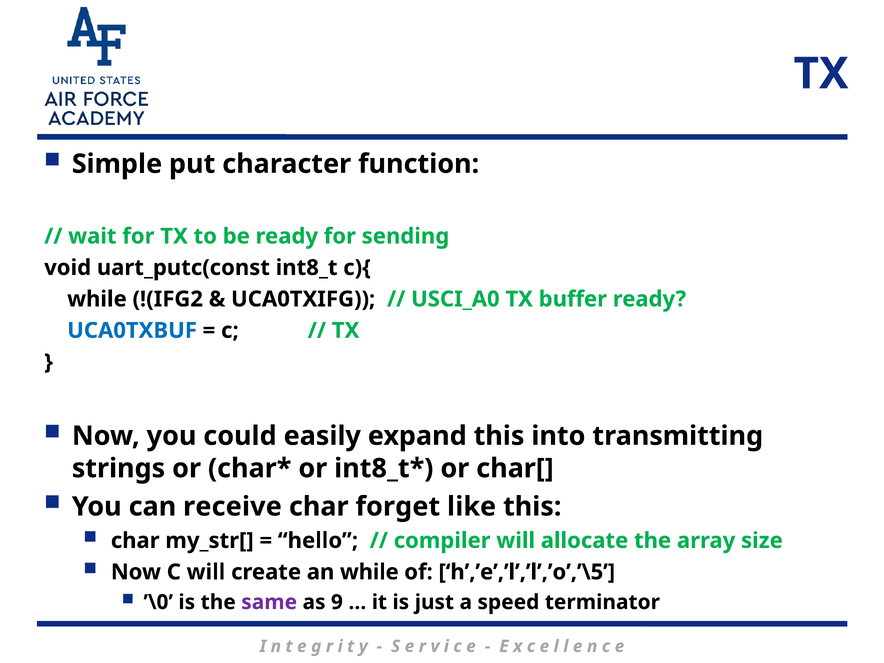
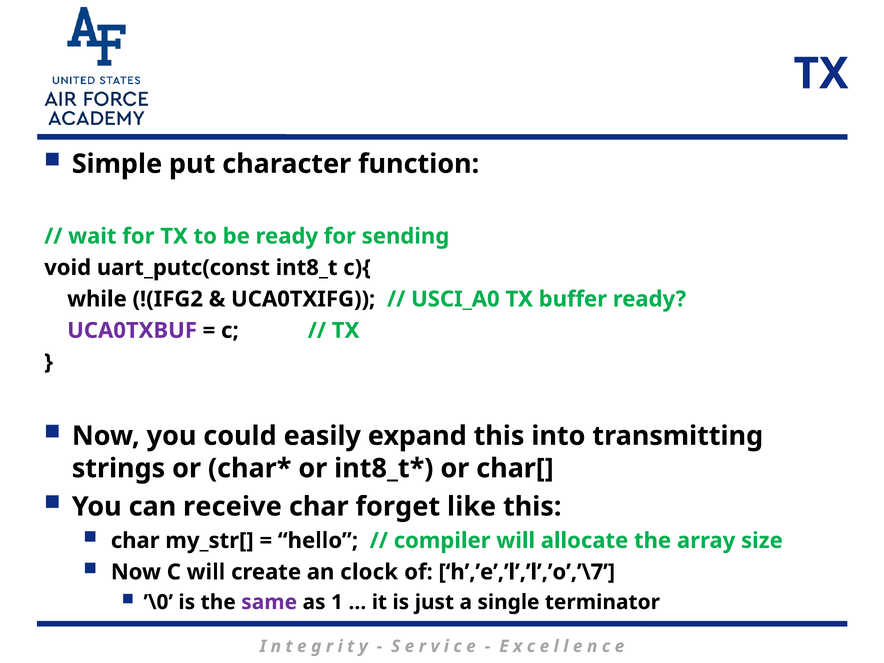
UCA0TXBUF colour: blue -> purple
an while: while -> clock
h’,’e’,’l’,’l’,’o’,’\5: h’,’e’,’l’,’l’,’o’,’\5 -> h’,’e’,’l’,’l’,’o’,’\7
9: 9 -> 1
speed: speed -> single
